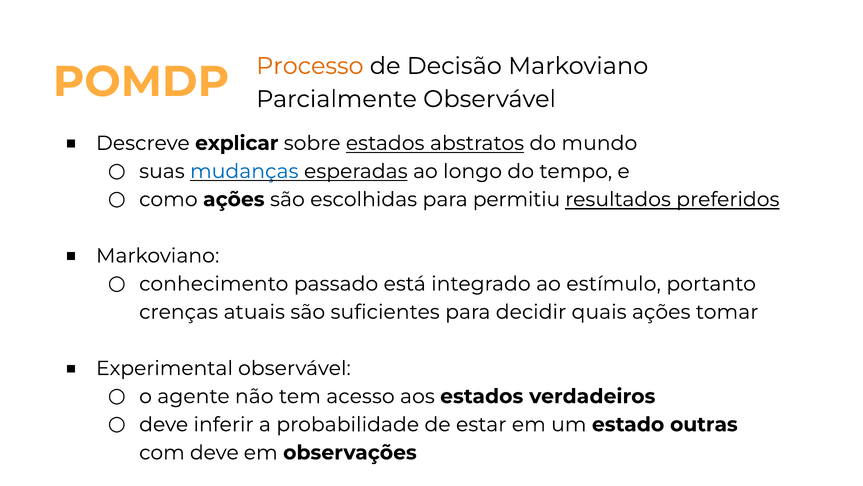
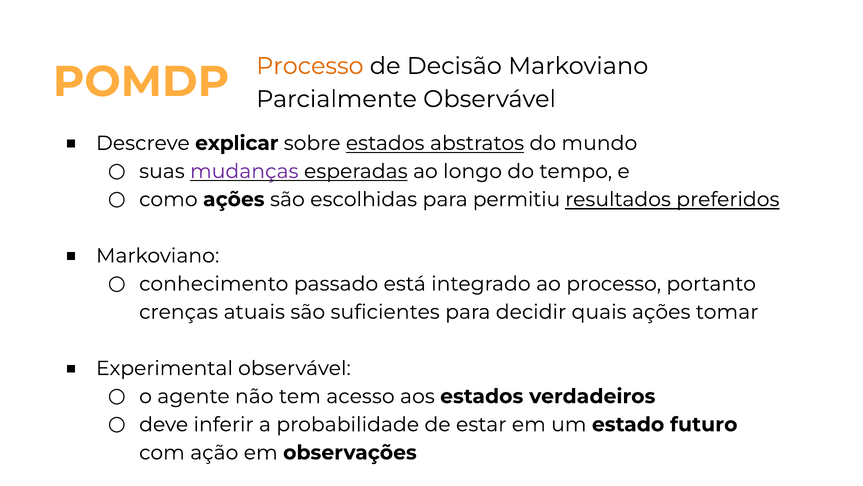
mudanças colour: blue -> purple
ao estímulo: estímulo -> processo
outras: outras -> futuro
com deve: deve -> ação
